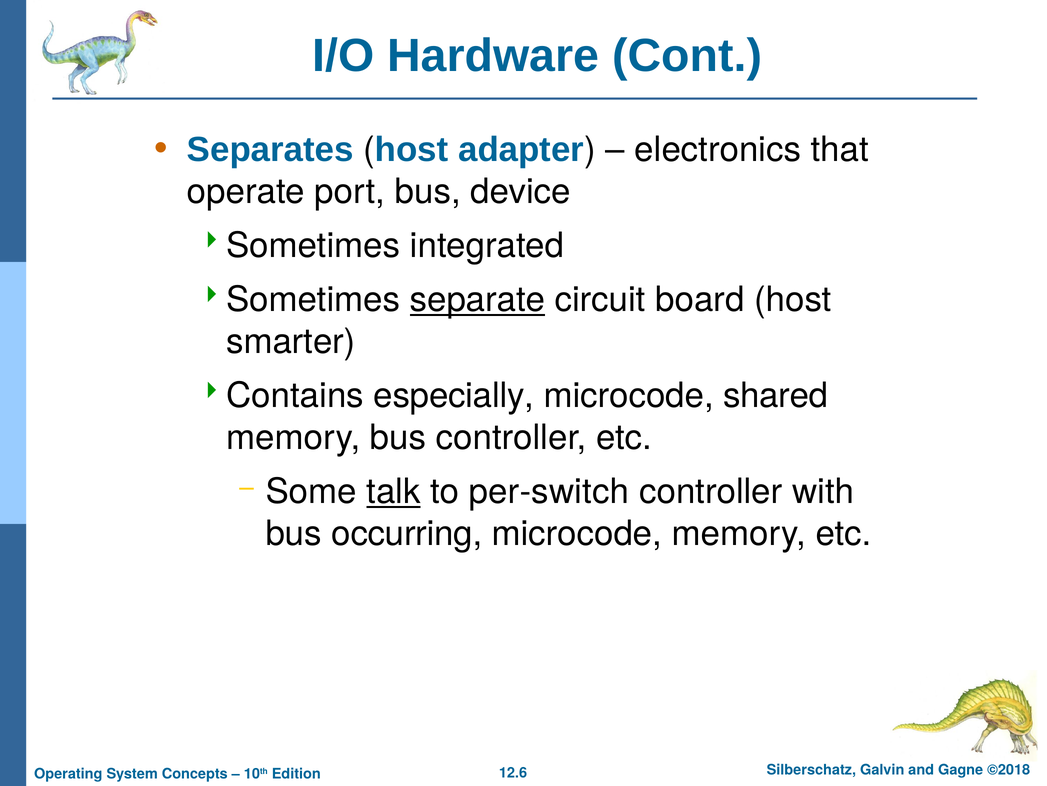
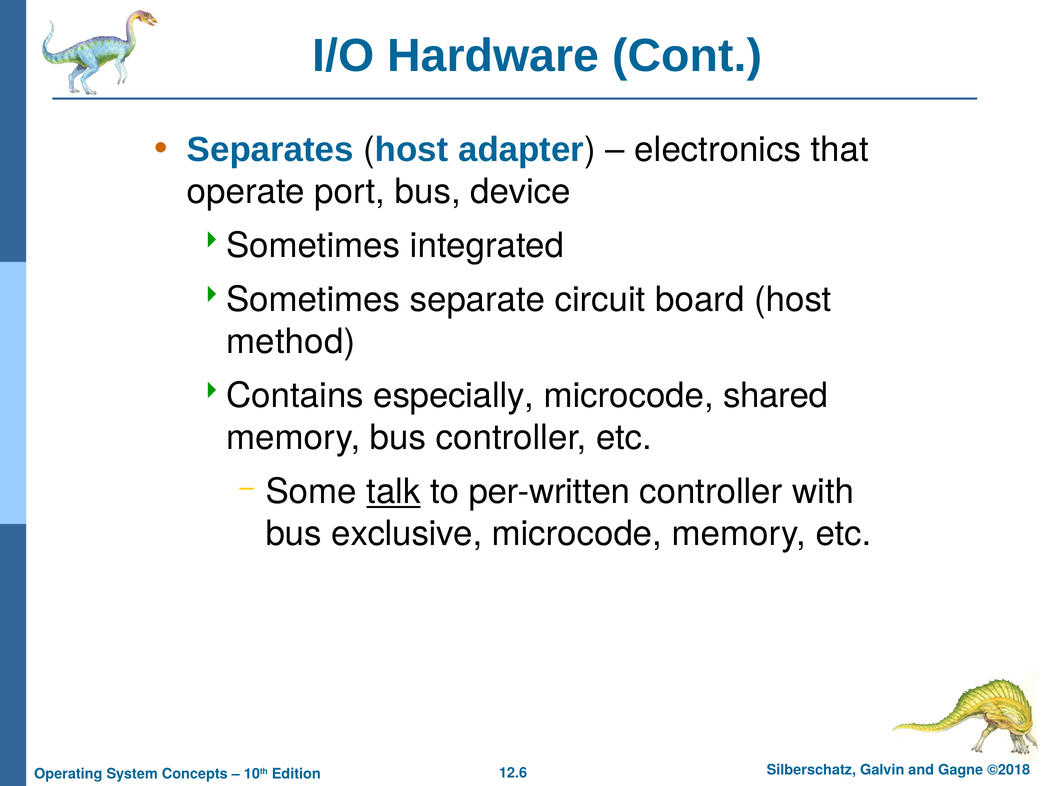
separate underline: present -> none
smarter: smarter -> method
per-switch: per-switch -> per-written
occurring: occurring -> exclusive
